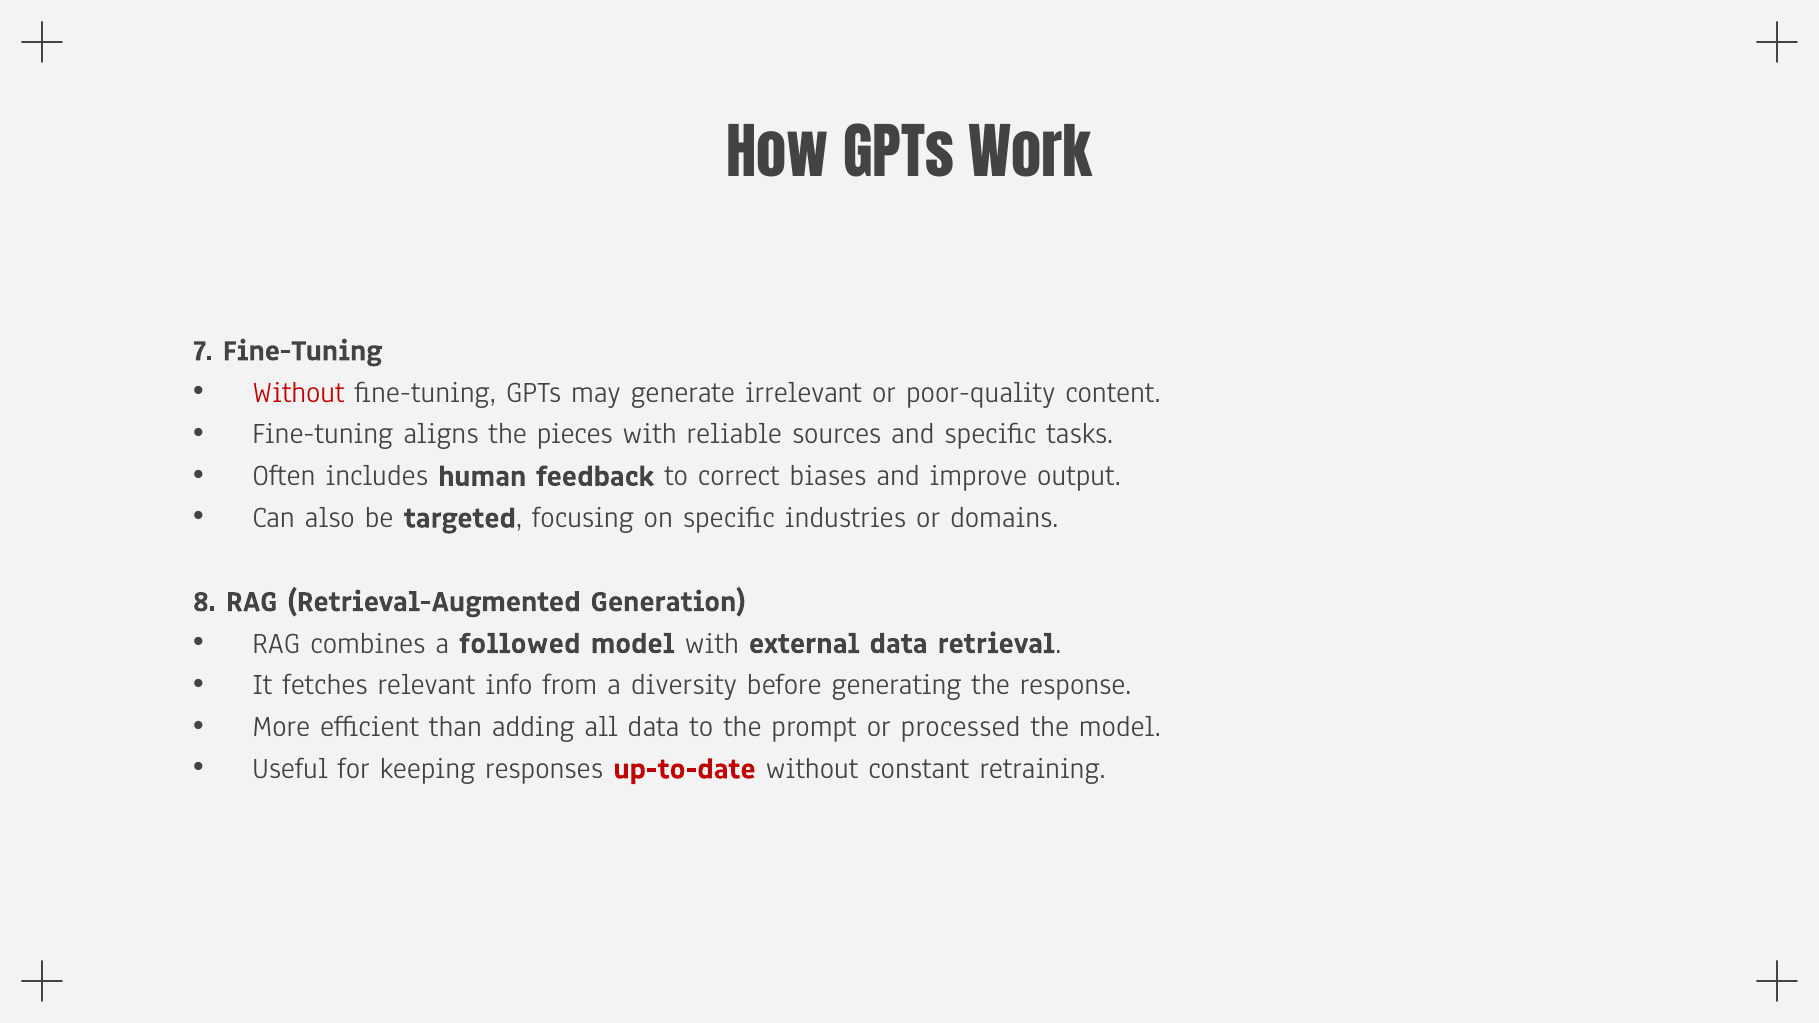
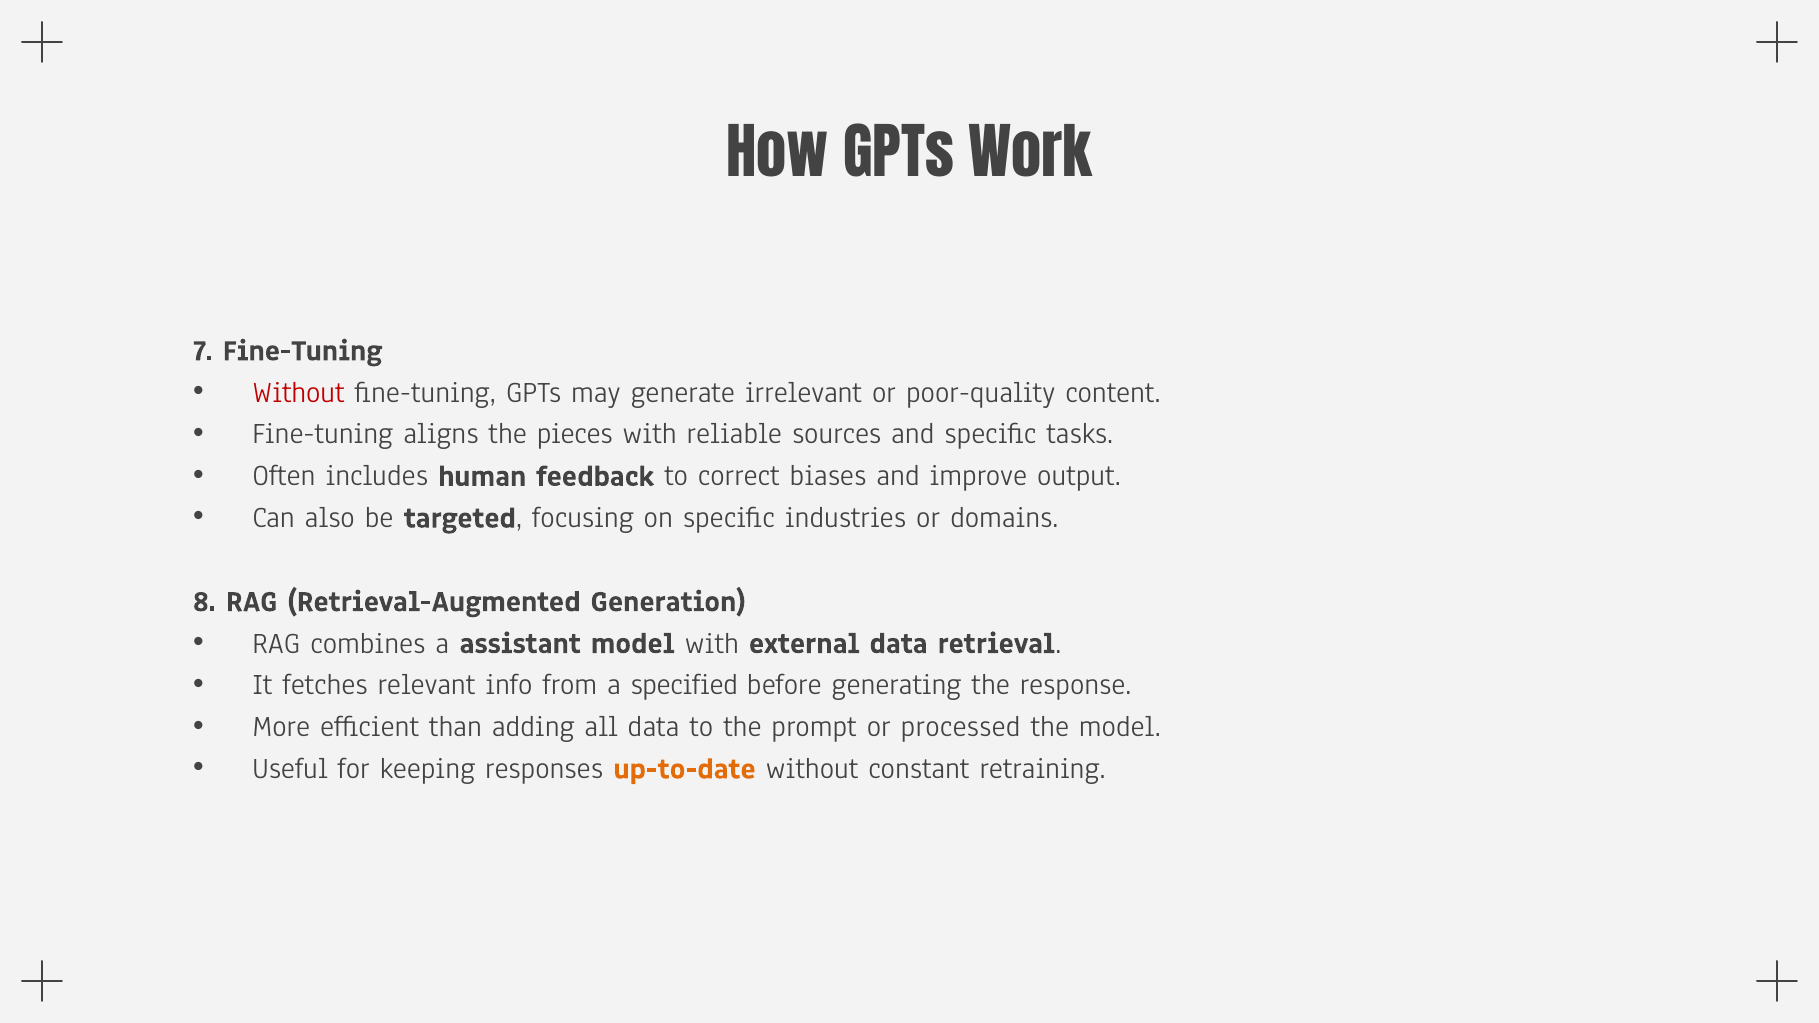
followed: followed -> assistant
diversity: diversity -> specified
up-to-date colour: red -> orange
